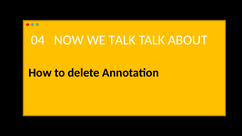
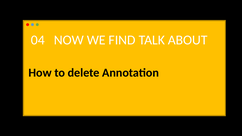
WE TALK: TALK -> FIND
